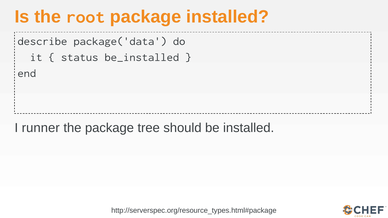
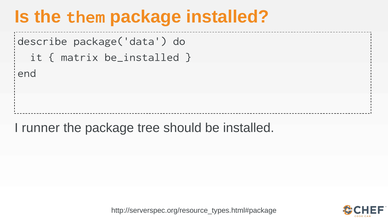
root: root -> them
status: status -> matrix
